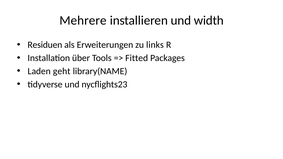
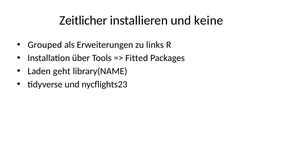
Mehrere: Mehrere -> Zeitlicher
width: width -> keine
Residuen: Residuen -> Grouped
